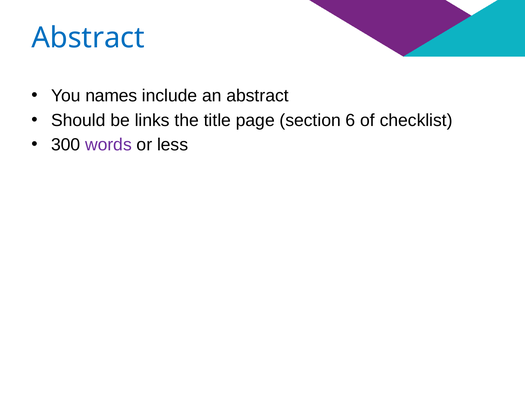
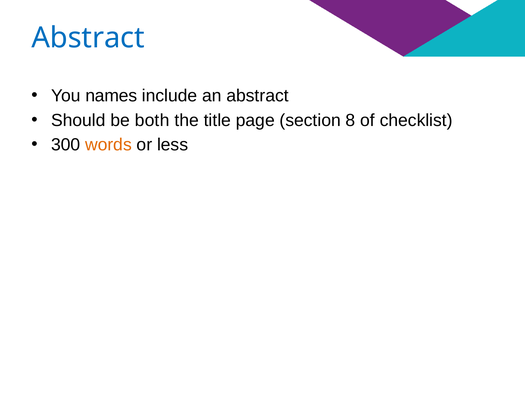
links: links -> both
6: 6 -> 8
words colour: purple -> orange
